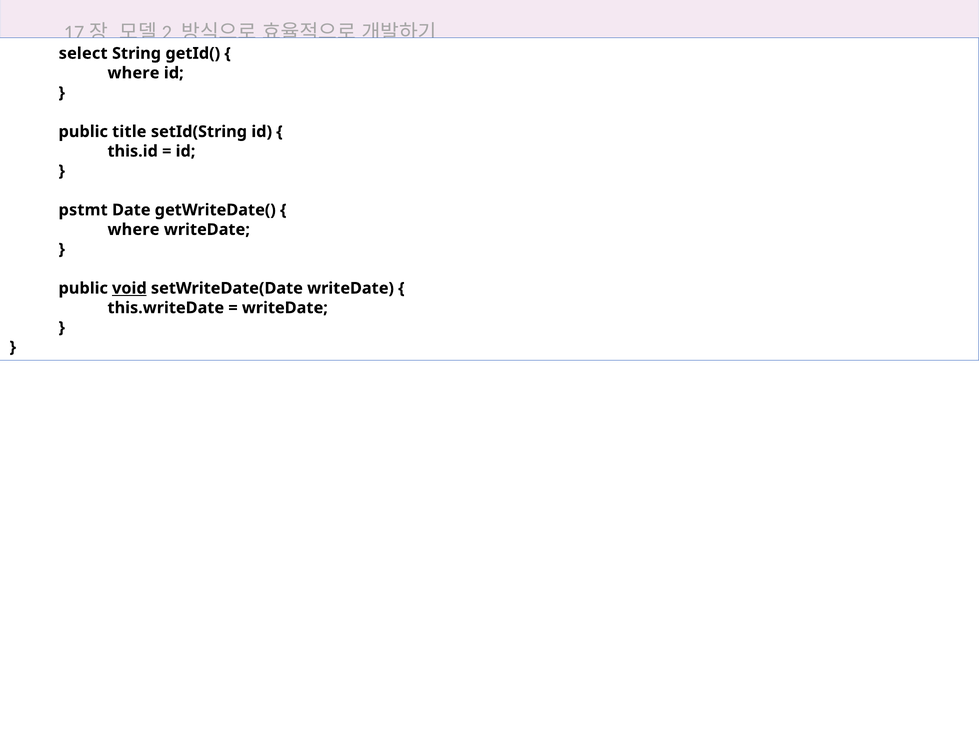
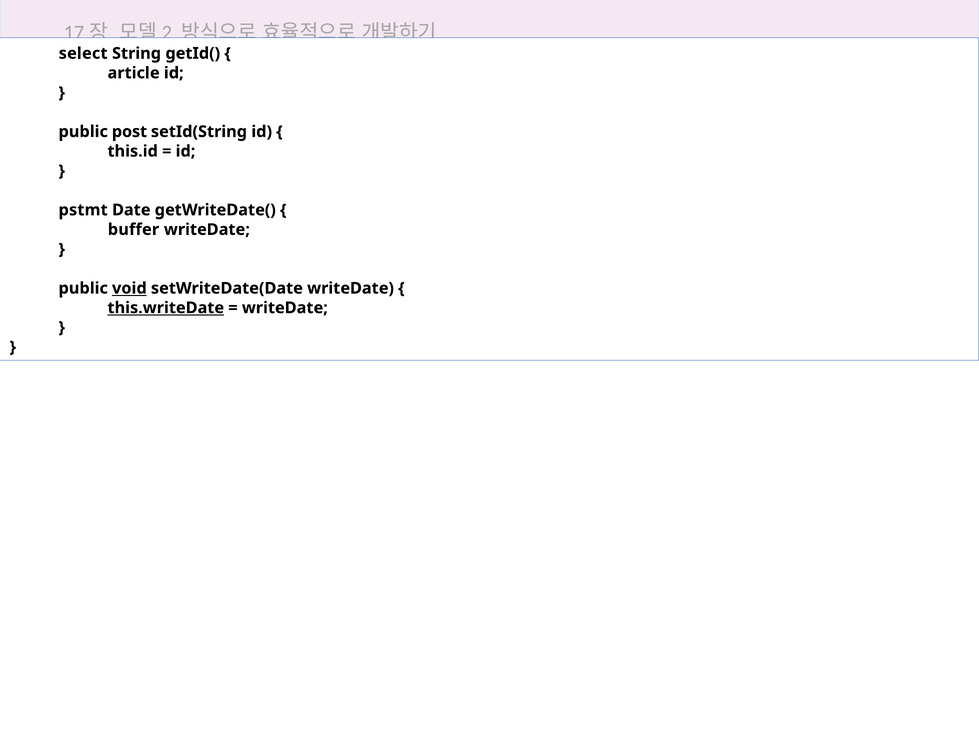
where at (133, 73): where -> article
title: title -> post
where at (133, 230): where -> buffer
this.writeDate underline: none -> present
